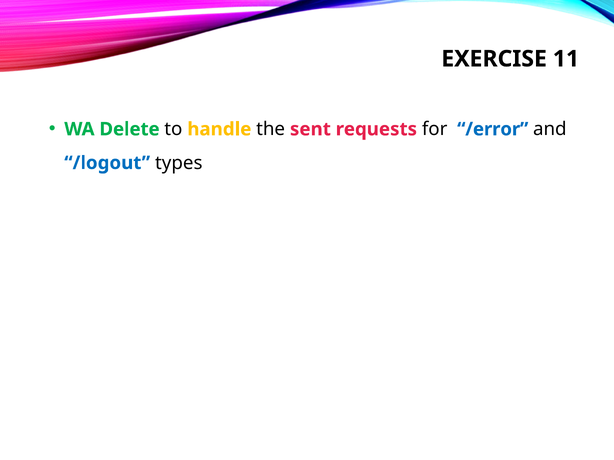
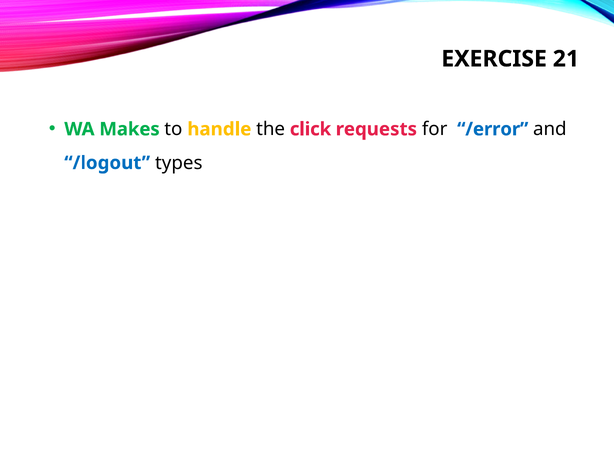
11: 11 -> 21
Delete: Delete -> Makes
sent: sent -> click
